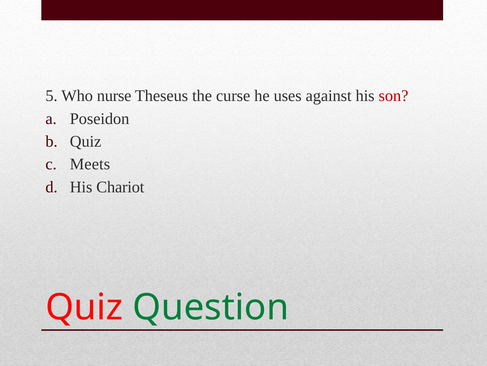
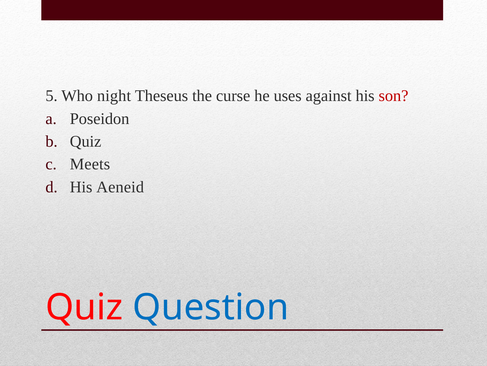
nurse: nurse -> night
Chariot: Chariot -> Aeneid
Question colour: green -> blue
